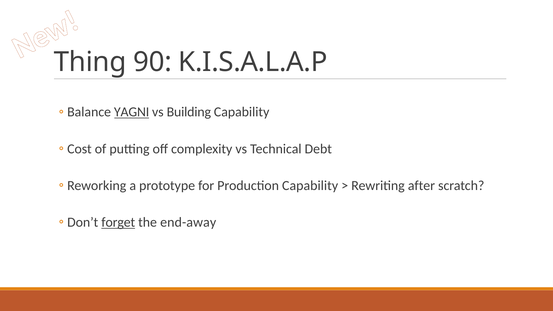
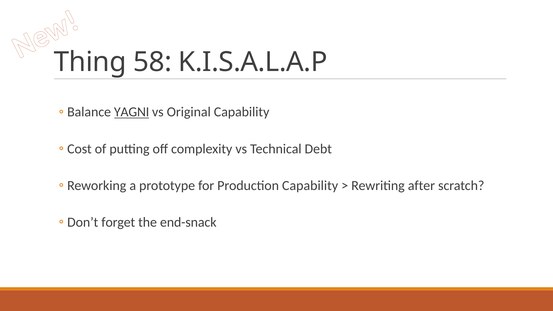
90: 90 -> 58
Building: Building -> Original
forget underline: present -> none
end-away: end-away -> end-snack
